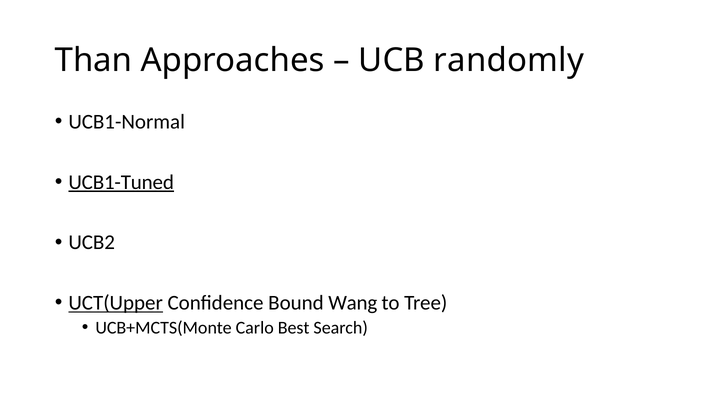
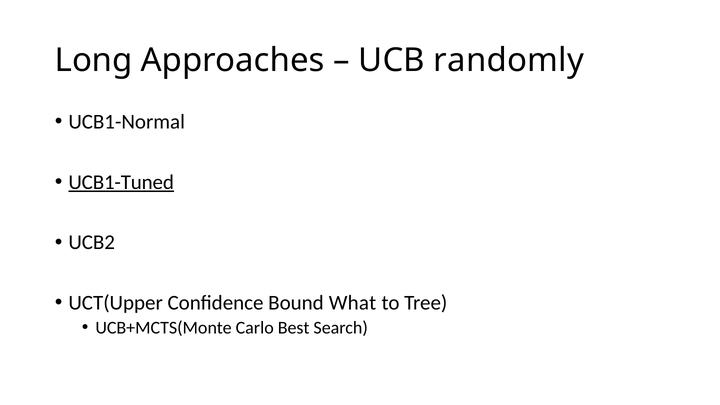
Than: Than -> Long
UCT(Upper underline: present -> none
Wang: Wang -> What
